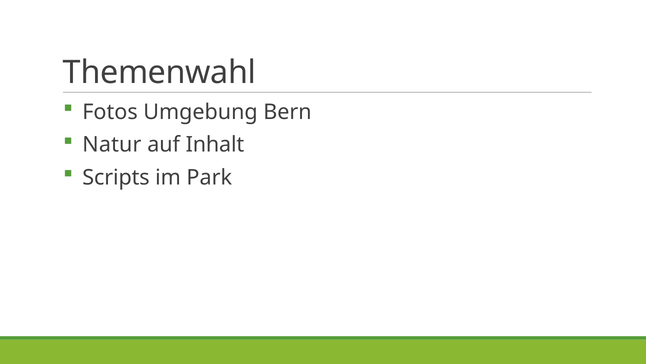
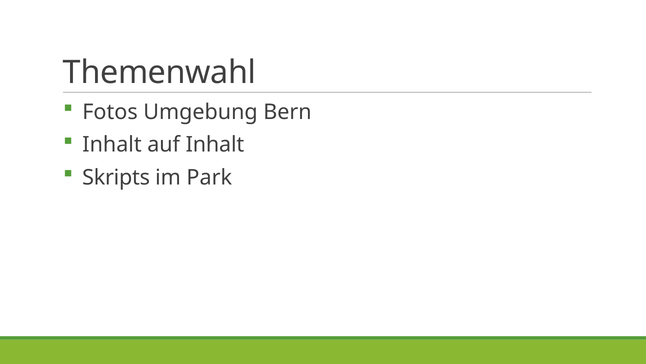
Natur at (112, 144): Natur -> Inhalt
Scripts: Scripts -> Skripts
